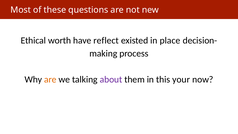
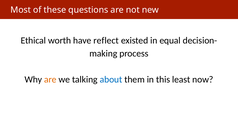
place: place -> equal
about colour: purple -> blue
your: your -> least
